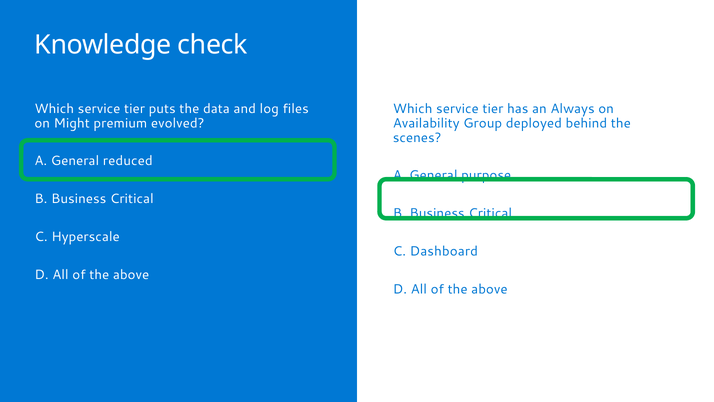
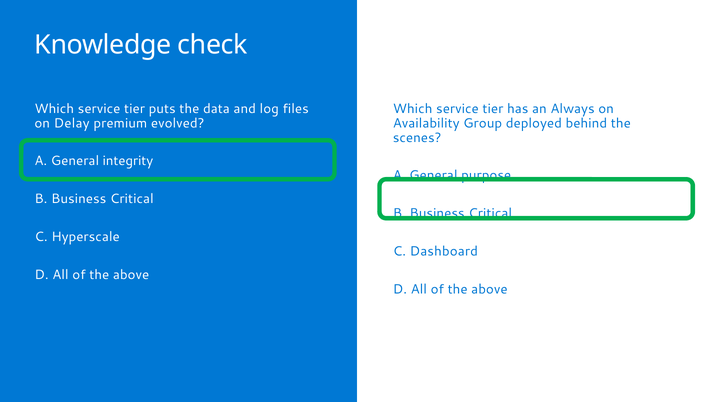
Might: Might -> Delay
reduced: reduced -> integrity
